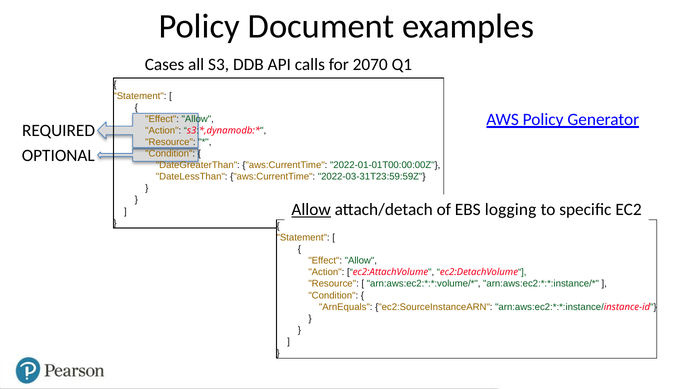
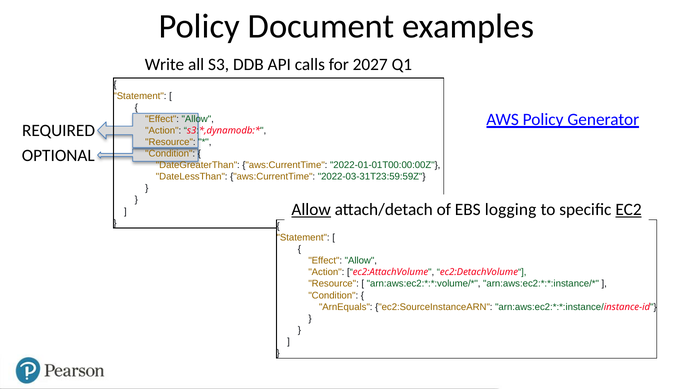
Cases: Cases -> Write
2070: 2070 -> 2027
EC2 underline: none -> present
